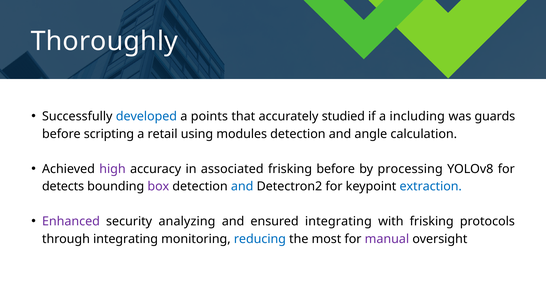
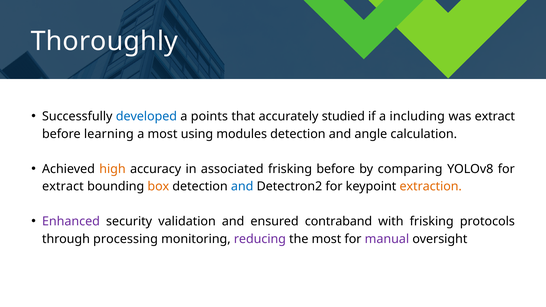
was guards: guards -> extract
scripting: scripting -> learning
a retail: retail -> most
high colour: purple -> orange
processing: processing -> comparing
detects at (63, 187): detects -> extract
box colour: purple -> orange
extraction colour: blue -> orange
analyzing: analyzing -> validation
ensured integrating: integrating -> contraband
through integrating: integrating -> processing
reducing colour: blue -> purple
